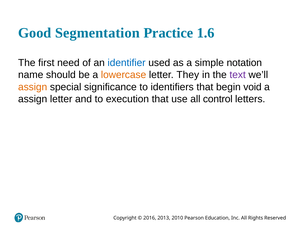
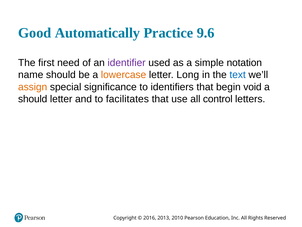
Segmentation: Segmentation -> Automatically
1.6: 1.6 -> 9.6
identifier colour: blue -> purple
They: They -> Long
text colour: purple -> blue
assign at (33, 99): assign -> should
execution: execution -> facilitates
